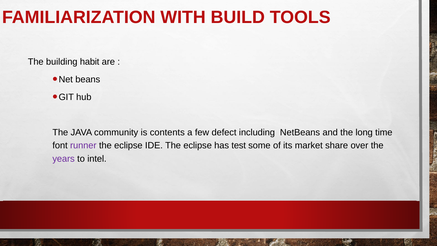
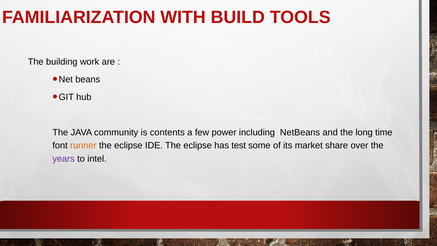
habit: habit -> work
defect: defect -> power
runner colour: purple -> orange
